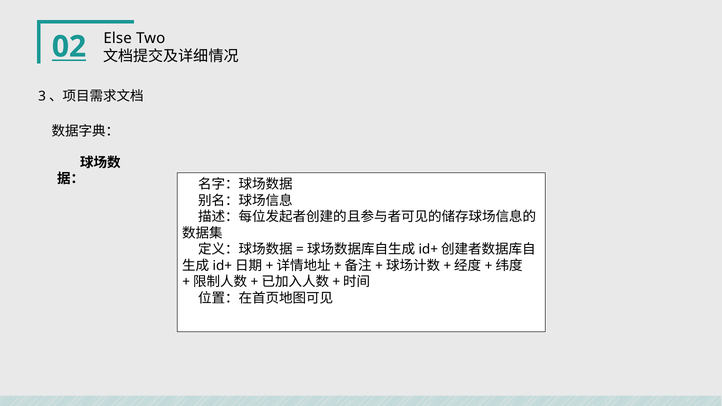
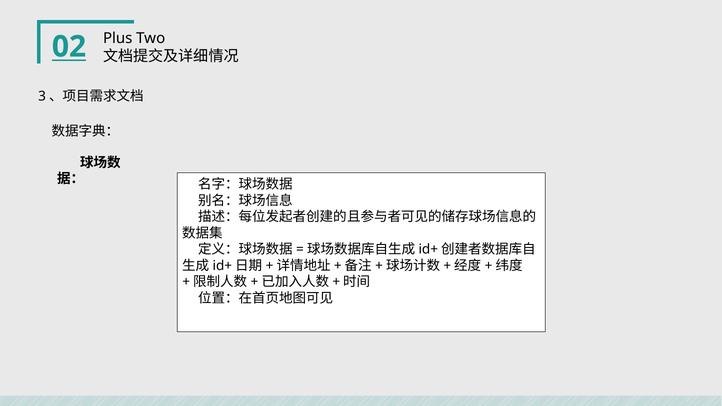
Else: Else -> Plus
